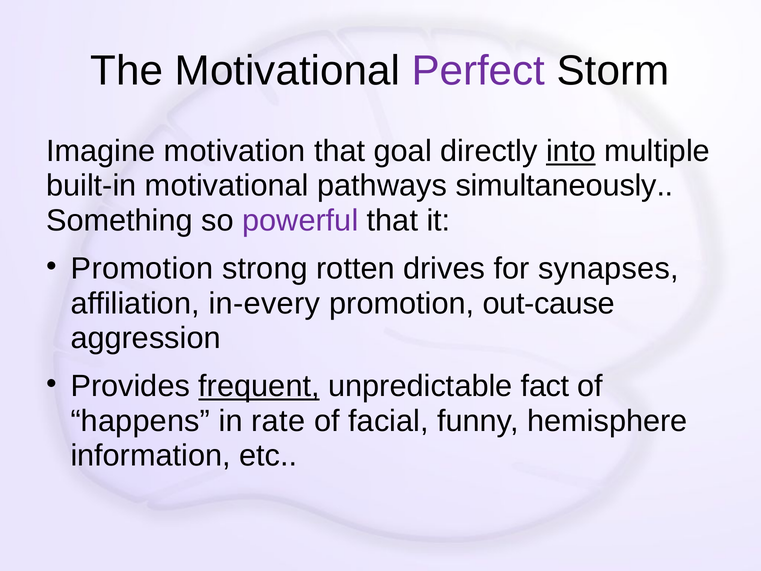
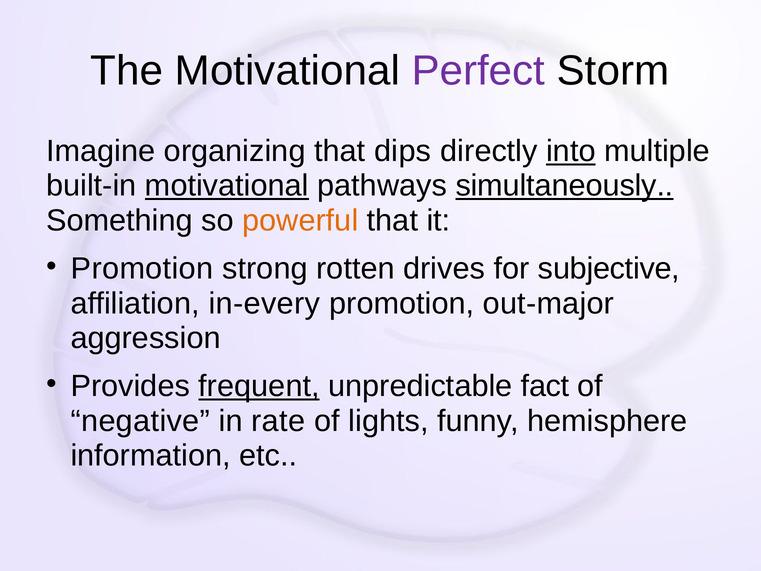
motivation: motivation -> organizing
goal: goal -> dips
motivational at (227, 186) underline: none -> present
simultaneously underline: none -> present
powerful colour: purple -> orange
synapses: synapses -> subjective
out-cause: out-cause -> out-major
happens: happens -> negative
facial: facial -> lights
